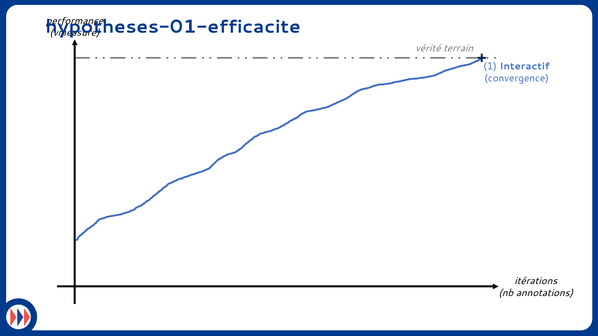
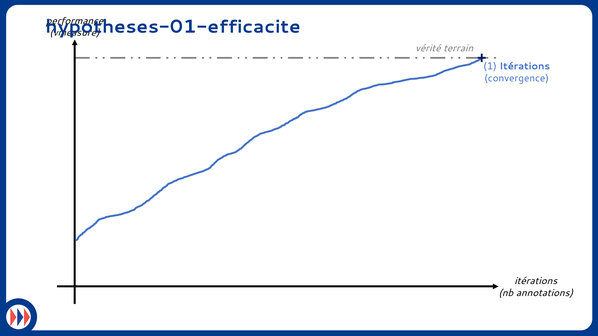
1 Interactif: Interactif -> Itérations
